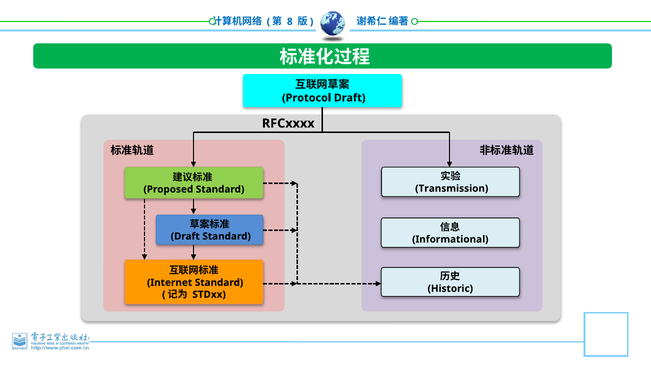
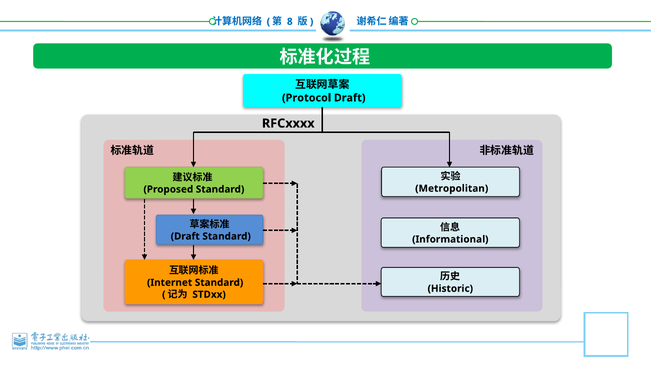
Transmission: Transmission -> Metropolitan
